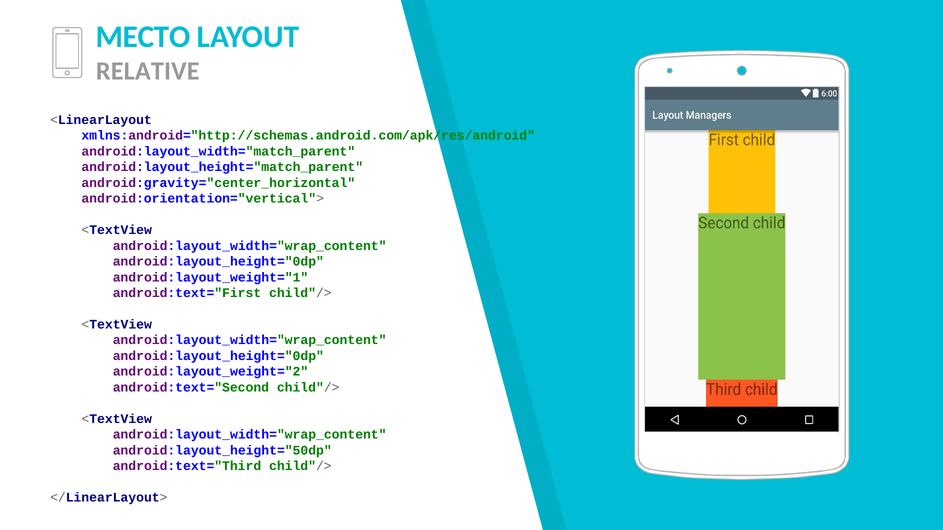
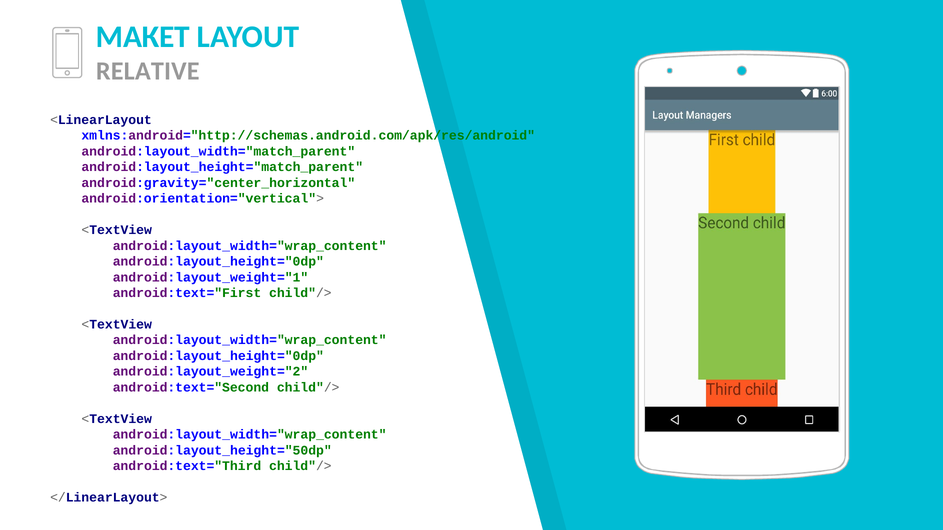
МЕСТО: МЕСТО -> МАКЕТ
